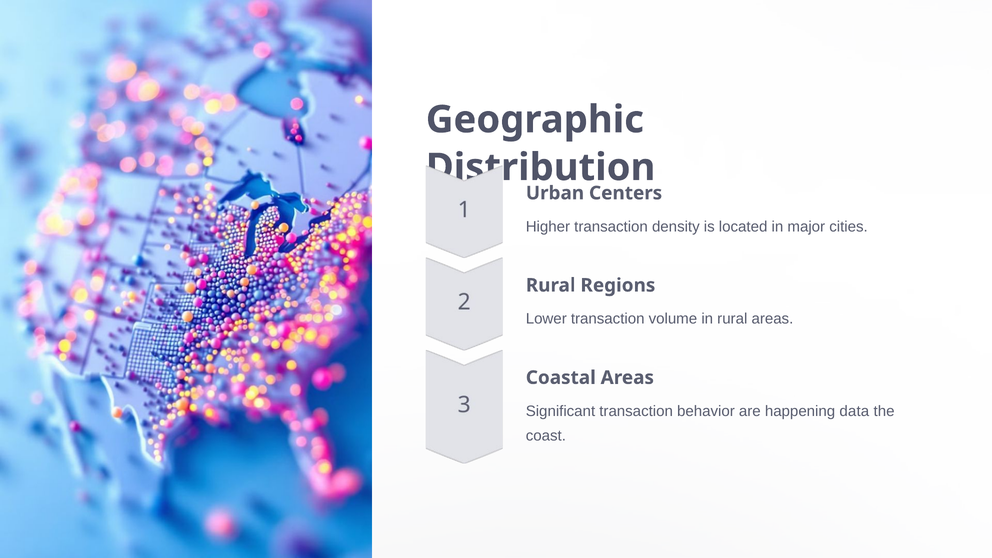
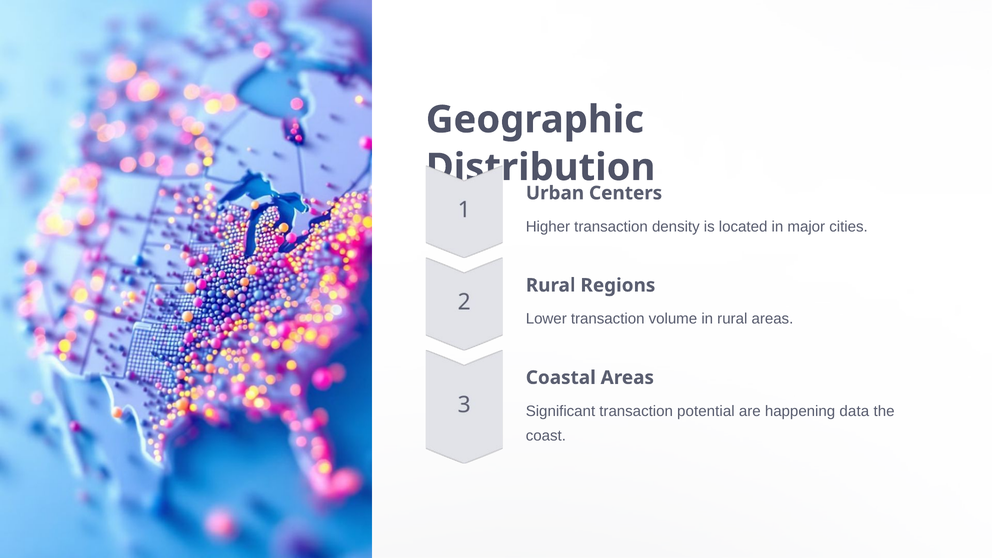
behavior: behavior -> potential
